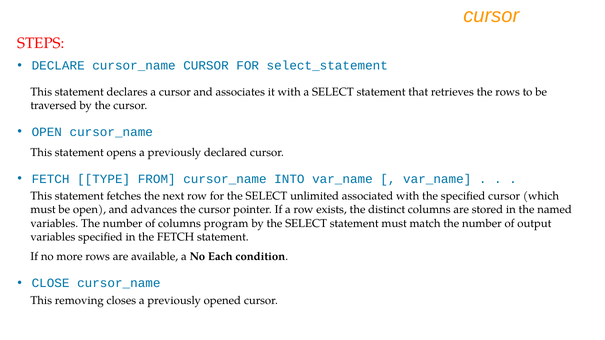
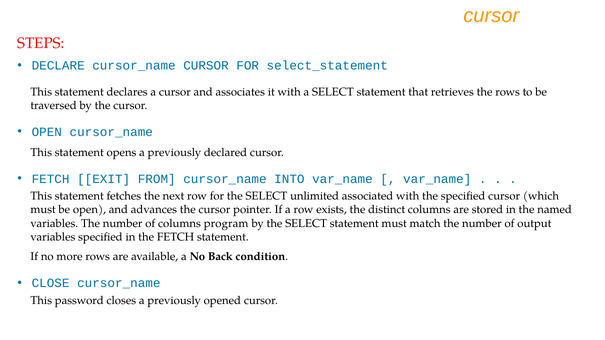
TYPE: TYPE -> EXIT
Each: Each -> Back
removing: removing -> password
